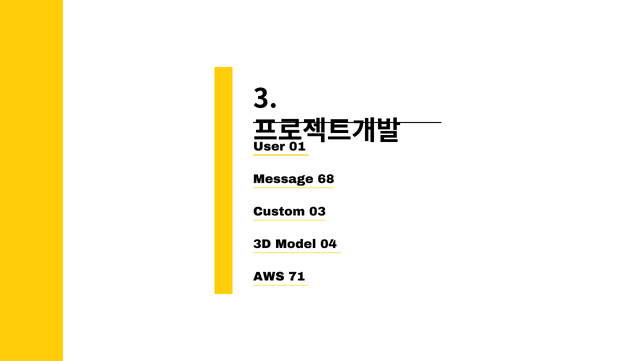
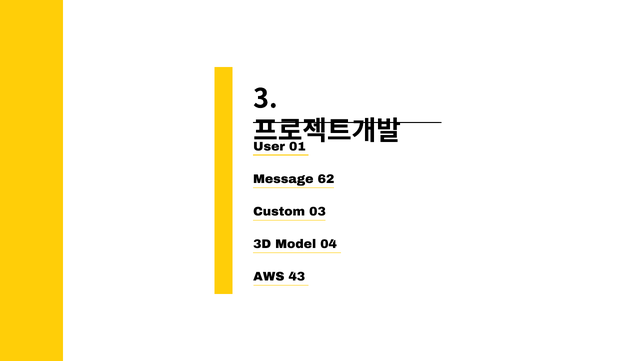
68: 68 -> 62
71: 71 -> 43
